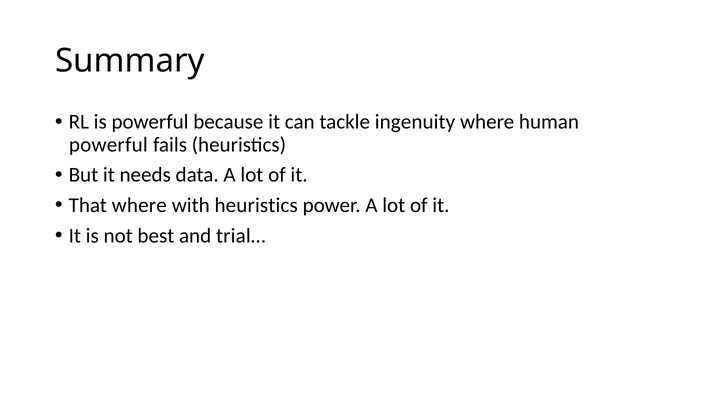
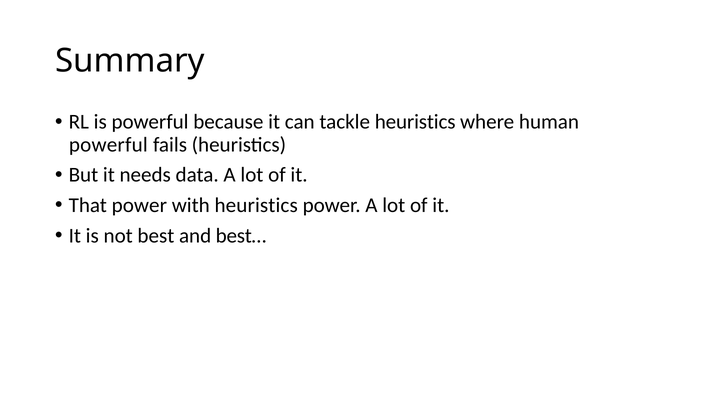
tackle ingenuity: ingenuity -> heuristics
That where: where -> power
trial…: trial… -> best…
